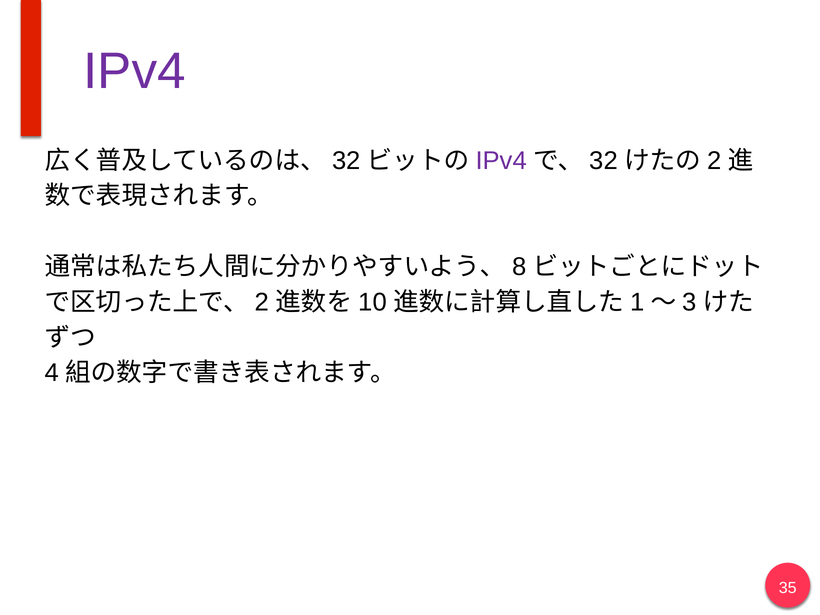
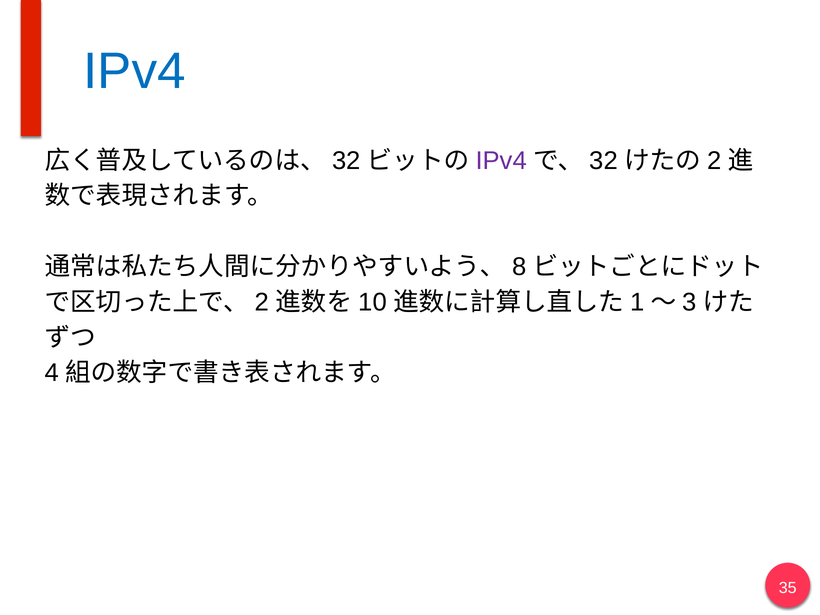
IPv4 at (134, 72) colour: purple -> blue
